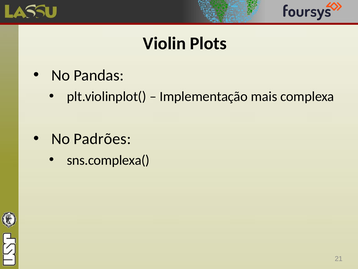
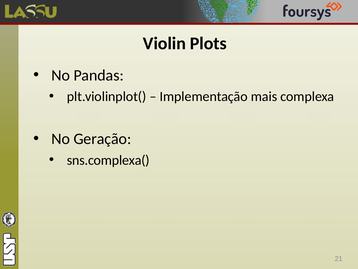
Padrões: Padrões -> Geração
